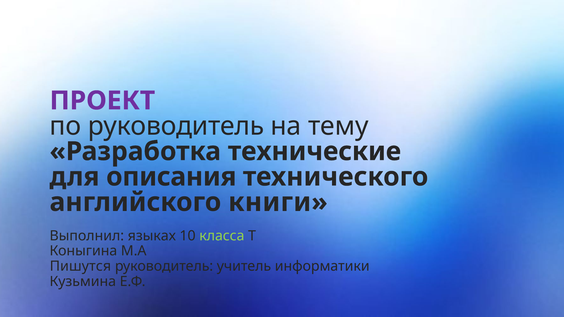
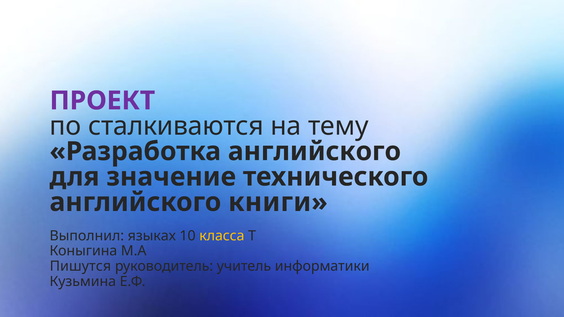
по руководитель: руководитель -> сталкиваются
Разработка технические: технические -> английского
описания: описания -> значение
класса colour: light green -> yellow
